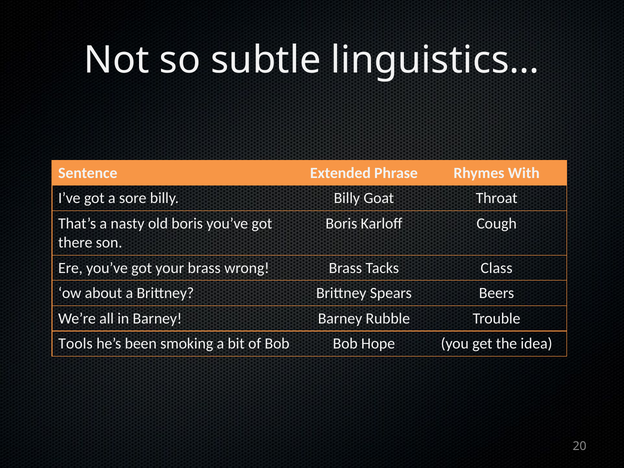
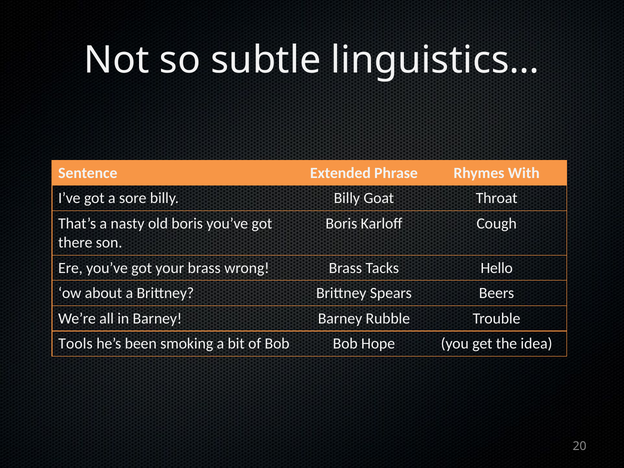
Class: Class -> Hello
